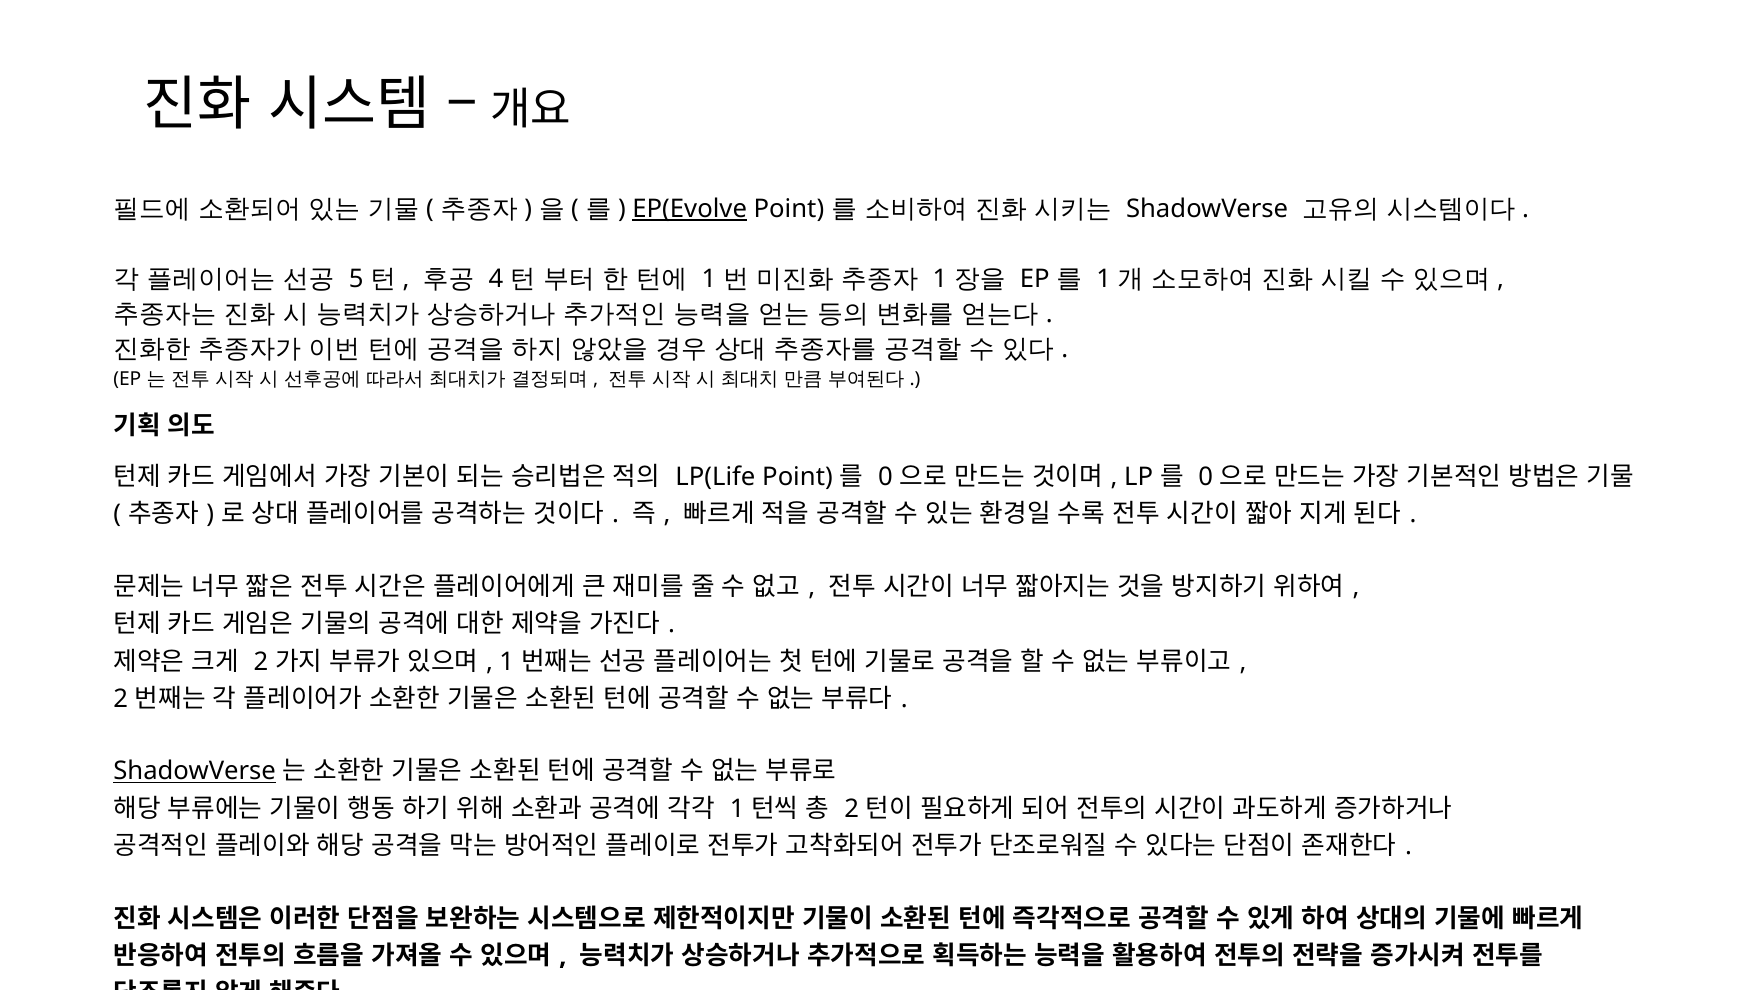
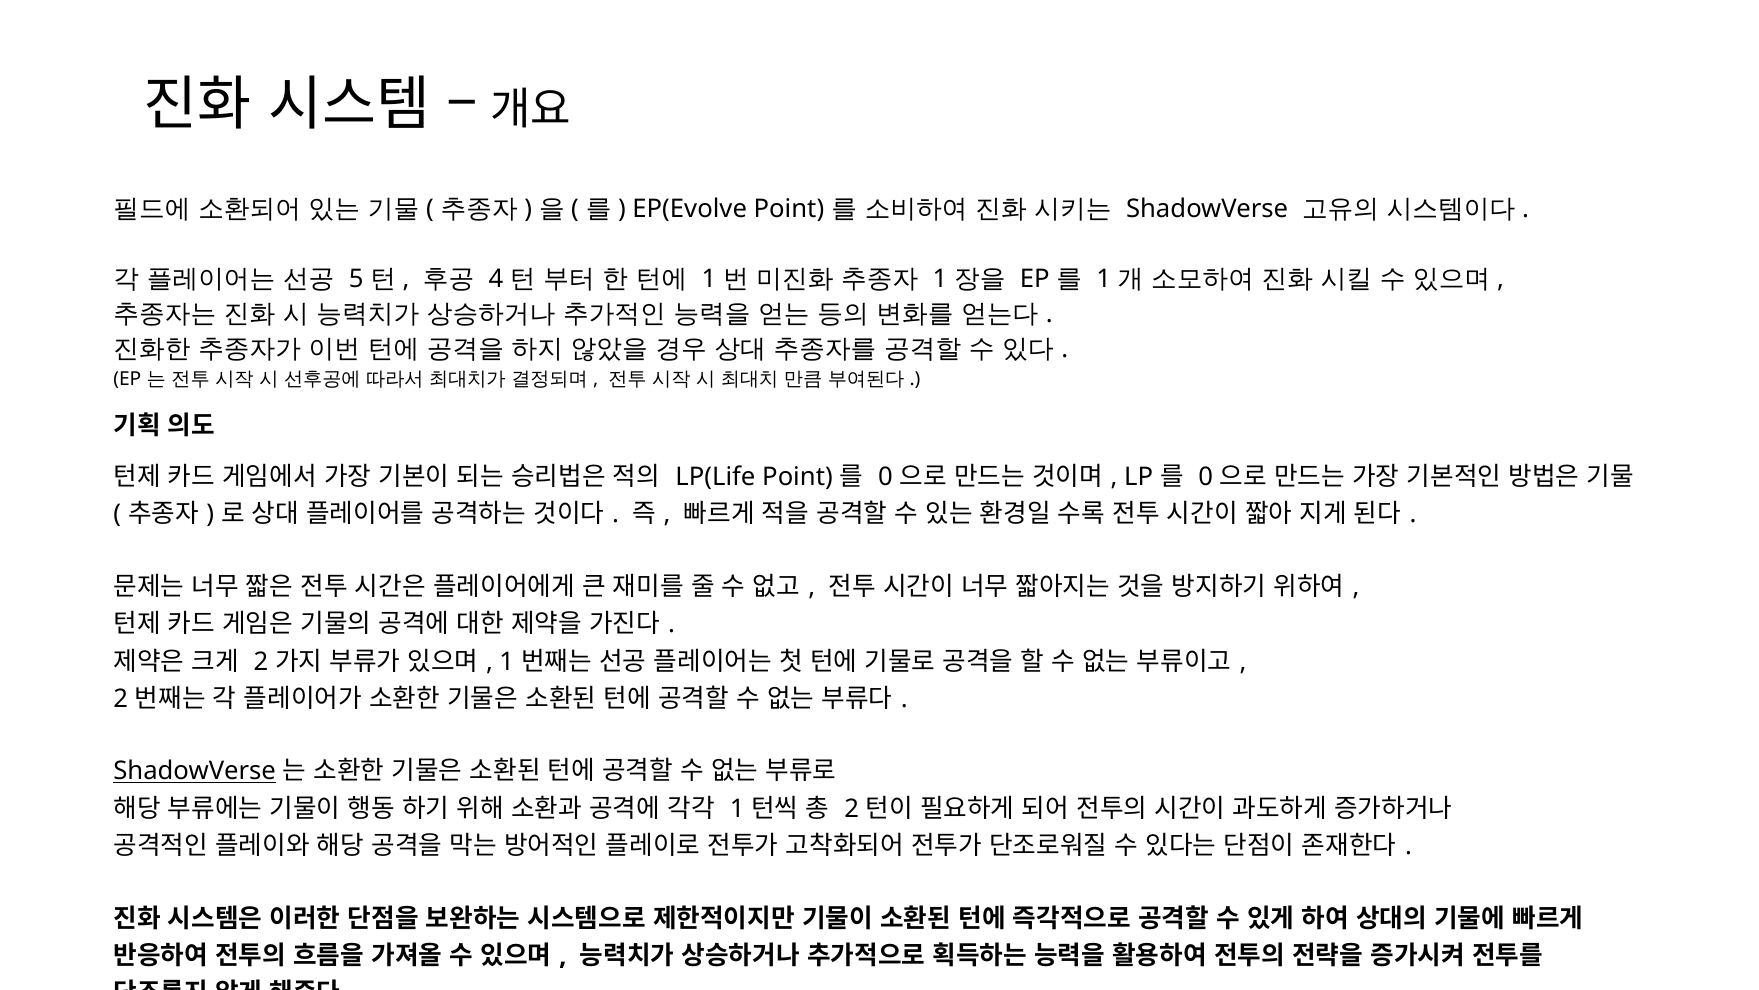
EP(Evolve underline: present -> none
